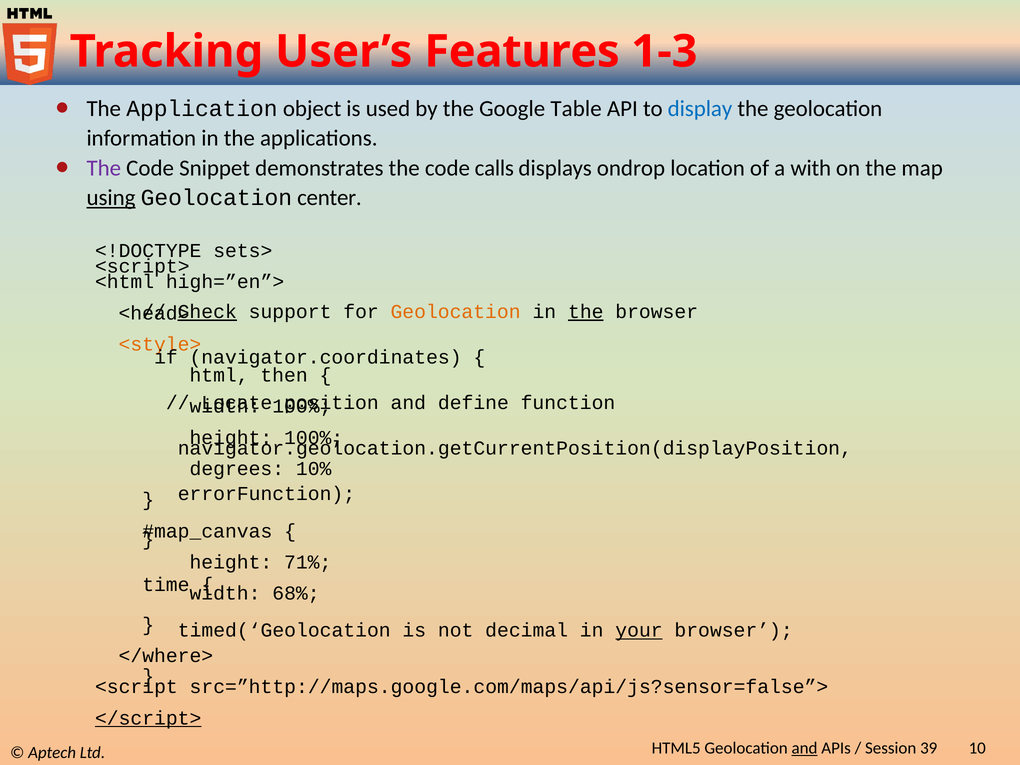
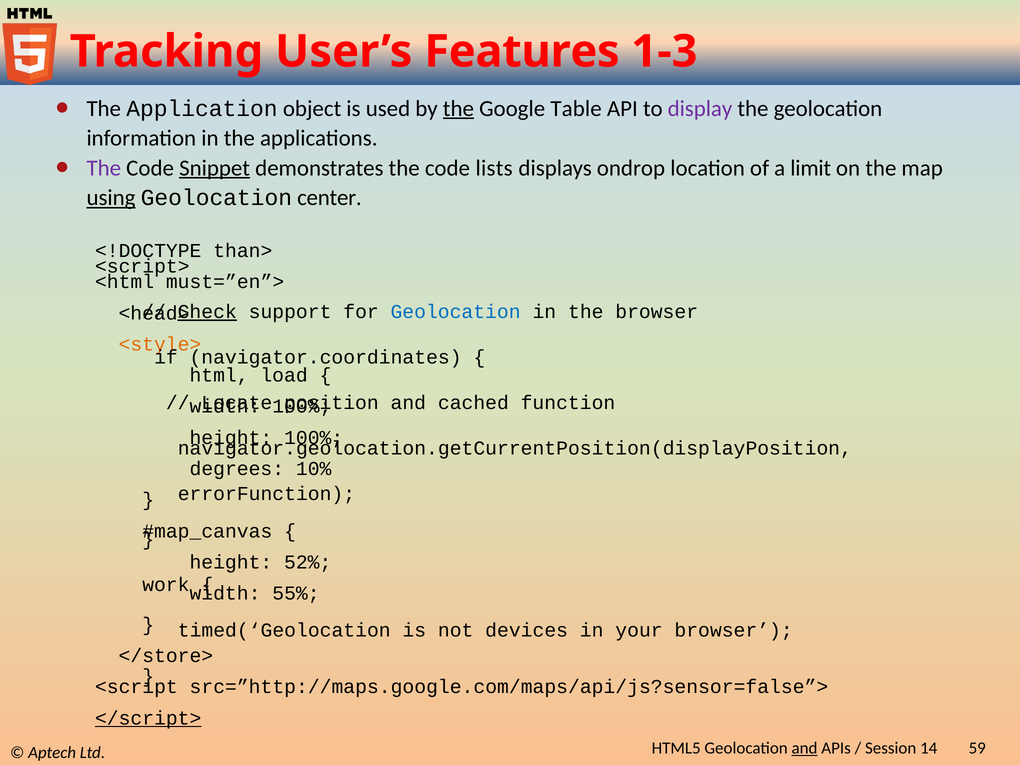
the at (458, 109) underline: none -> present
display colour: blue -> purple
Snippet underline: none -> present
calls: calls -> lists
with: with -> limit
sets>: sets> -> than>
high=”en”>: high=”en”> -> must=”en”>
Geolocation at (456, 312) colour: orange -> blue
the at (586, 312) underline: present -> none
then: then -> load
define: define -> cached
71%: 71% -> 52%
time: time -> work
68%: 68% -> 55%
decimal: decimal -> devices
your underline: present -> none
</where>: </where> -> </store>
39: 39 -> 14
10: 10 -> 59
